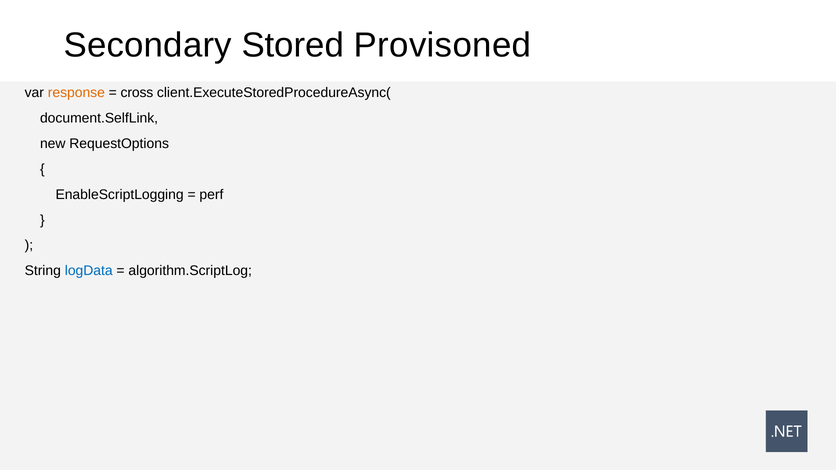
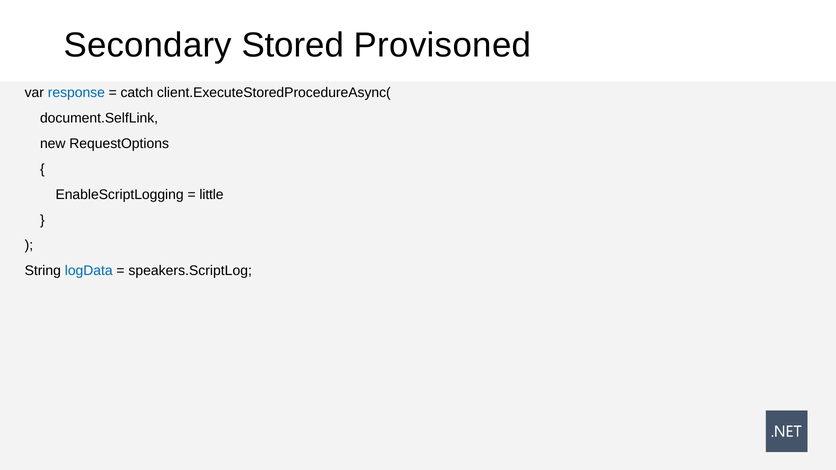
response colour: orange -> blue
cross: cross -> catch
perf: perf -> little
algorithm.ScriptLog: algorithm.ScriptLog -> speakers.ScriptLog
